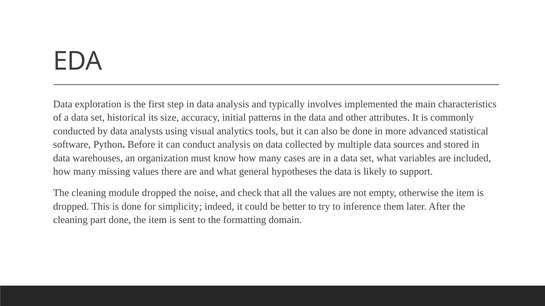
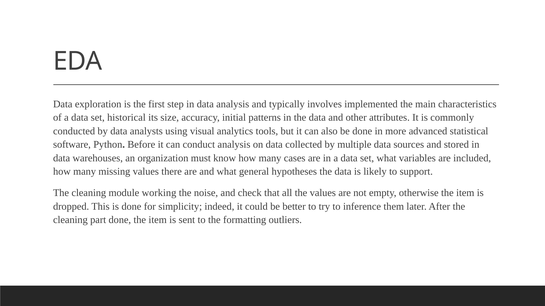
module dropped: dropped -> working
domain: domain -> outliers
